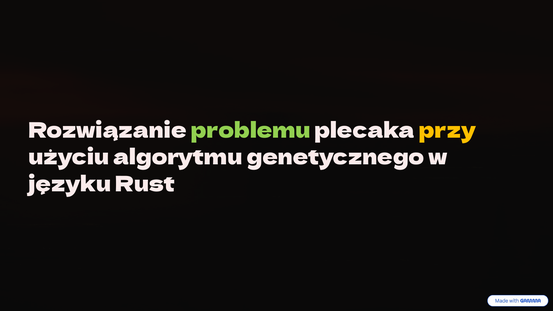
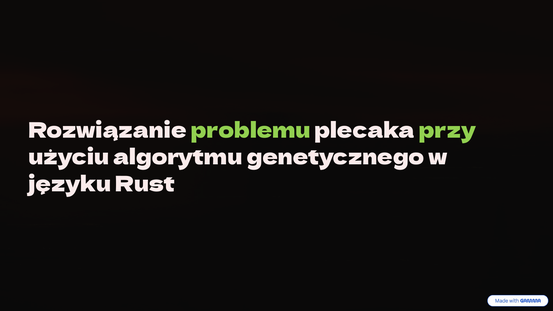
przy colour: yellow -> light green
